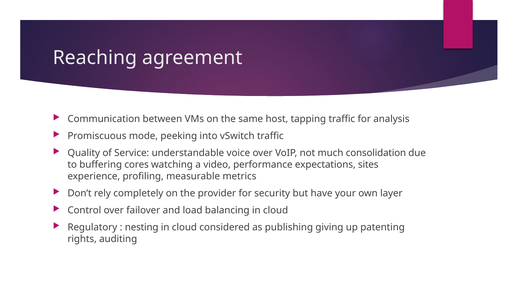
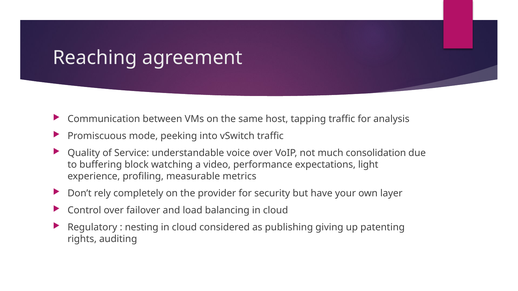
cores: cores -> block
sites: sites -> light
